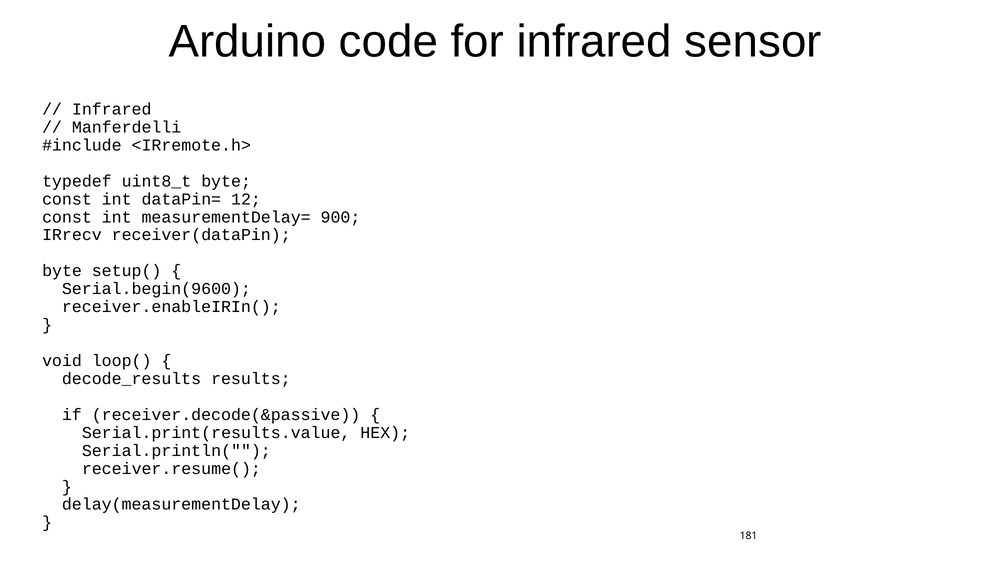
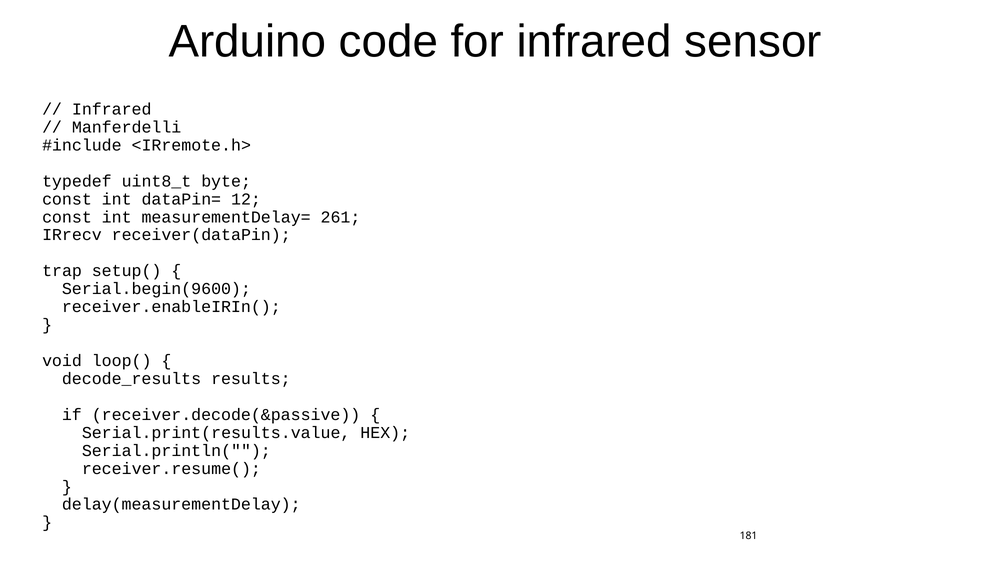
900: 900 -> 261
byte at (62, 271): byte -> trap
